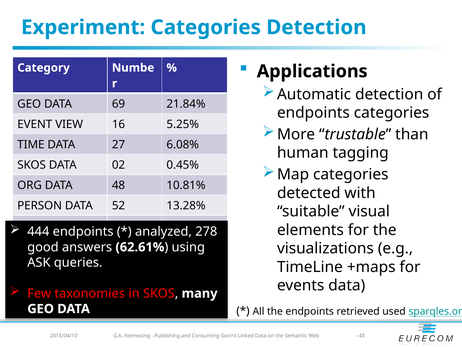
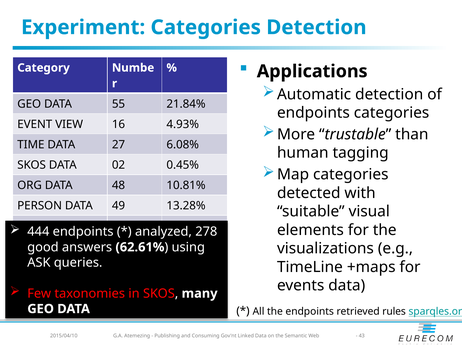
69: 69 -> 55
5.25%: 5.25% -> 4.93%
52: 52 -> 49
used: used -> rules
